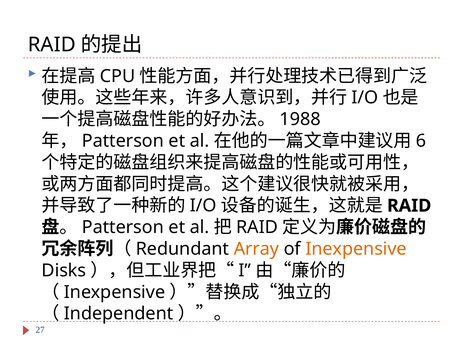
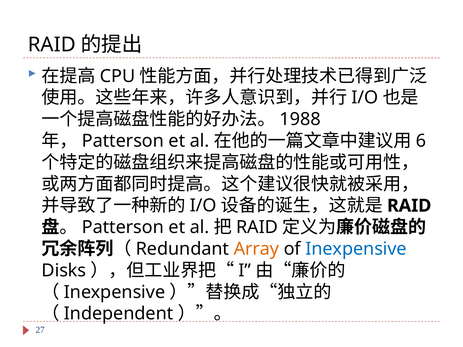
Inexpensive at (356, 249) colour: orange -> blue
